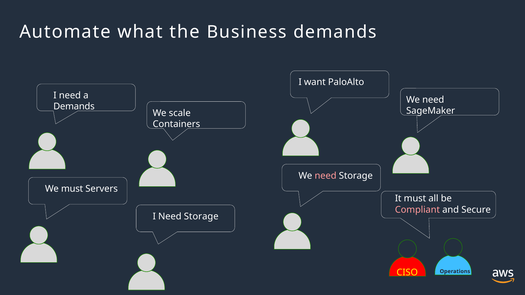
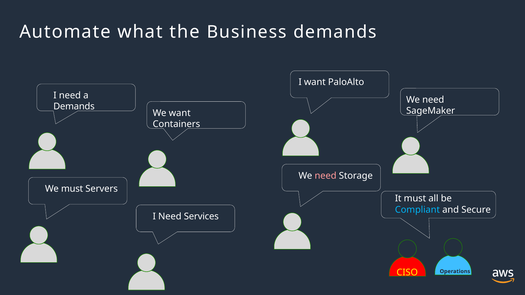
We scale: scale -> want
Compliant colour: pink -> light blue
I Need Storage: Storage -> Services
